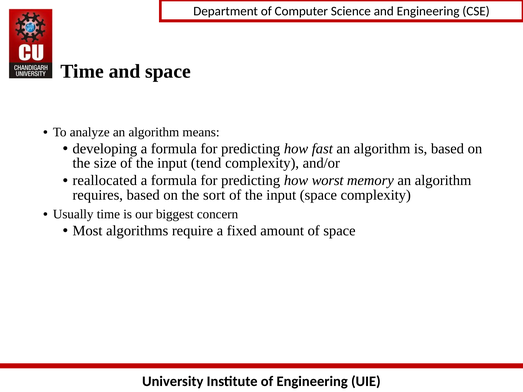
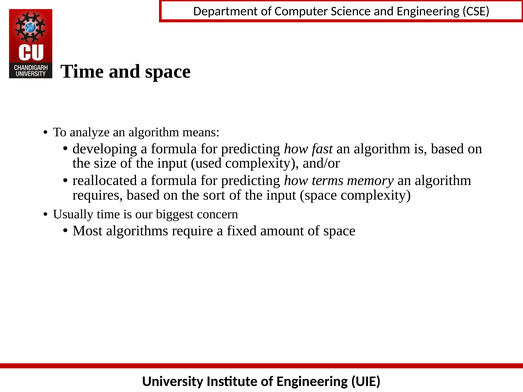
tend: tend -> used
worst: worst -> terms
